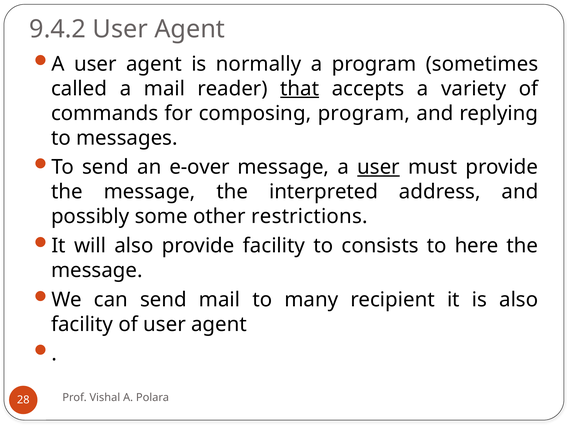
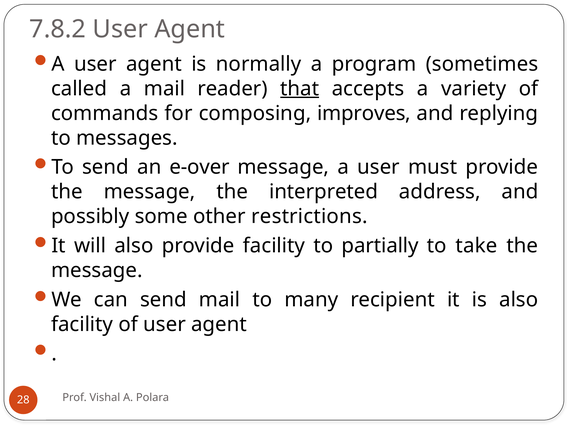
9.4.2: 9.4.2 -> 7.8.2
composing program: program -> improves
user at (378, 167) underline: present -> none
consists: consists -> partially
here: here -> take
